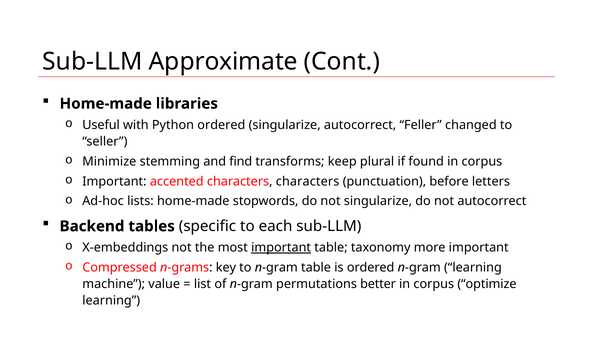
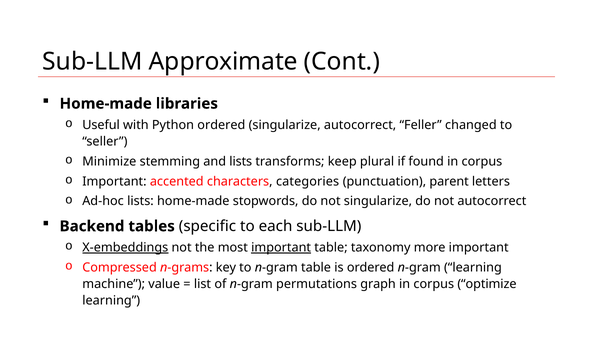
and find: find -> lists
characters characters: characters -> categories
before: before -> parent
X-embeddings underline: none -> present
better: better -> graph
